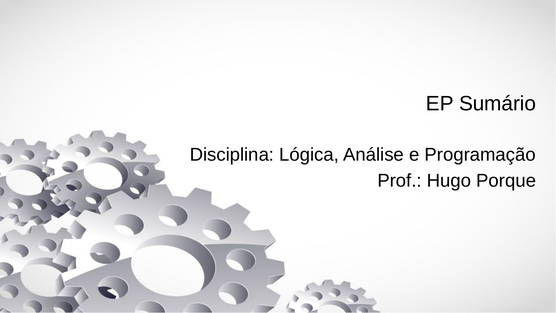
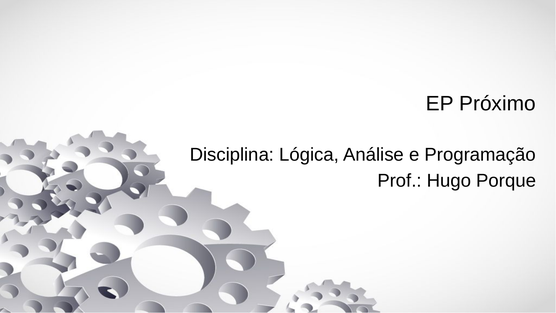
Sumário: Sumário -> Próximo
